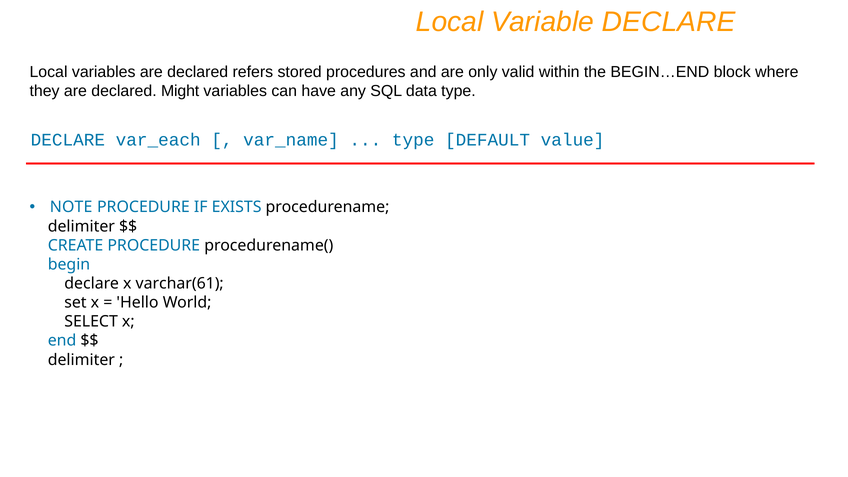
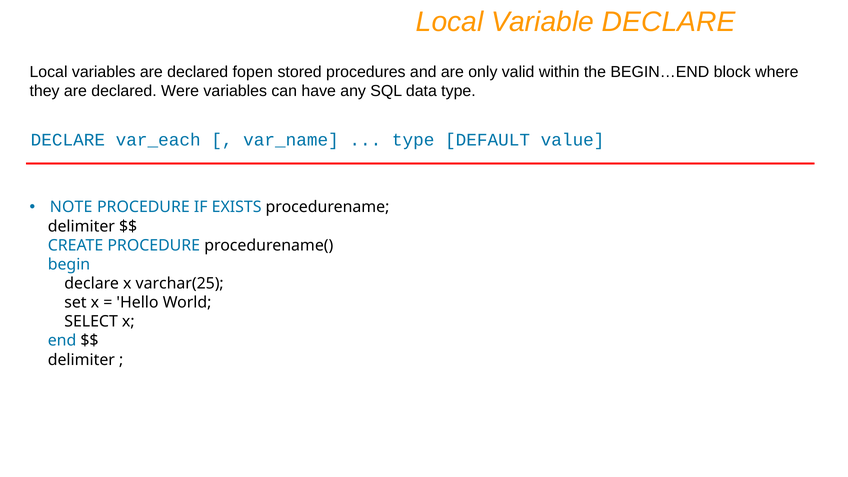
refers: refers -> fopen
Might: Might -> Were
varchar(61: varchar(61 -> varchar(25
